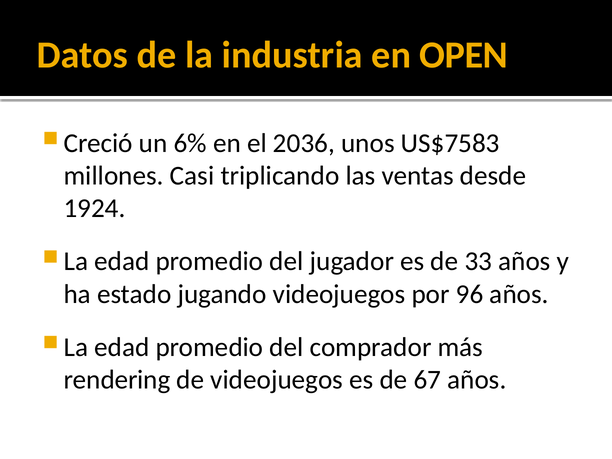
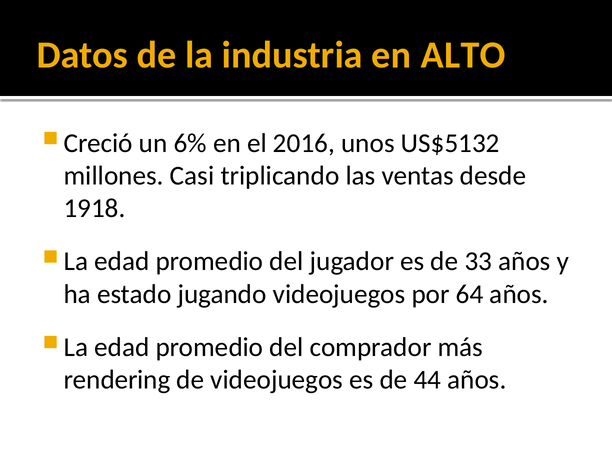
OPEN: OPEN -> ALTO
2036: 2036 -> 2016
US$7583: US$7583 -> US$5132
1924: 1924 -> 1918
96: 96 -> 64
67: 67 -> 44
